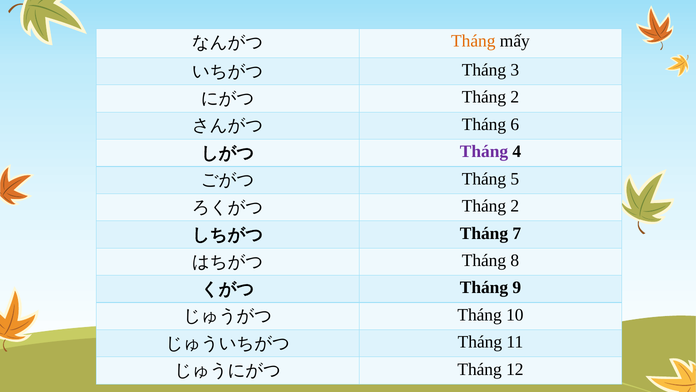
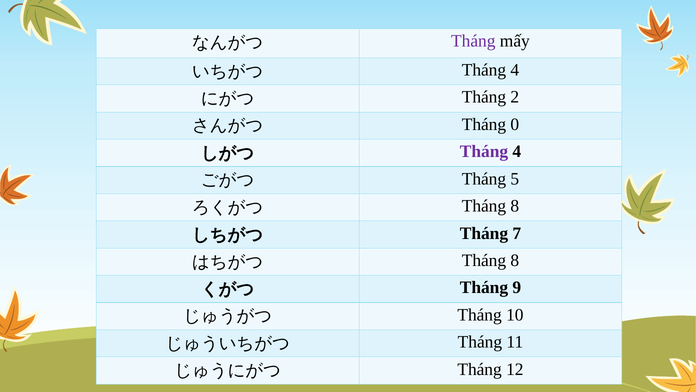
Tháng at (473, 41) colour: orange -> purple
3 at (515, 70): 3 -> 4
6: 6 -> 0
2 at (515, 206): 2 -> 8
